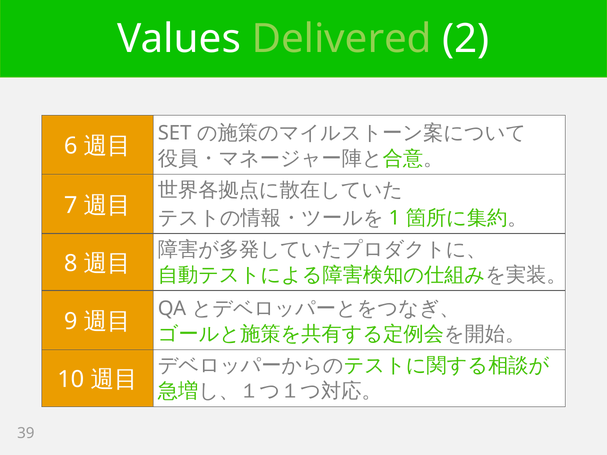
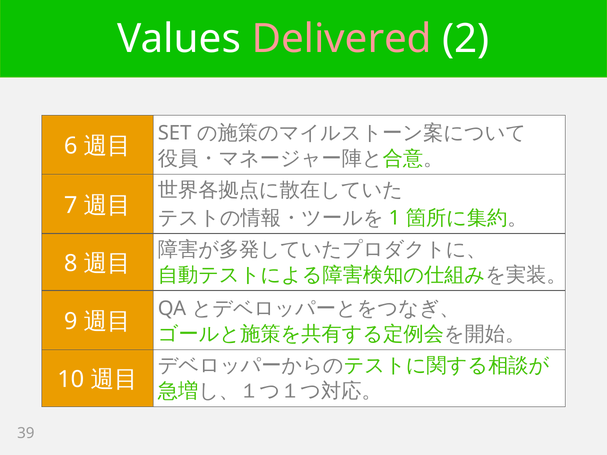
Delivered colour: light green -> pink
